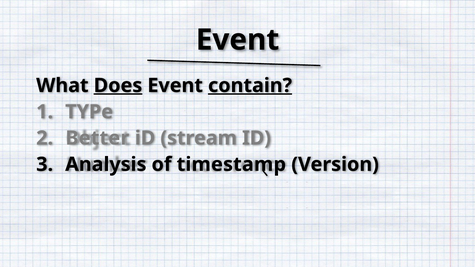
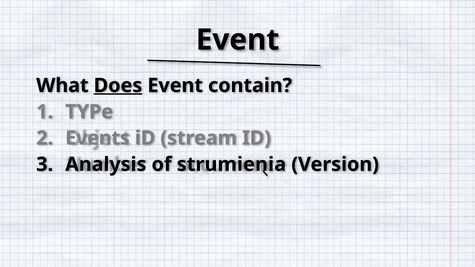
contain underline: present -> none
Better: Better -> Events
timestamp: timestamp -> strumienia
